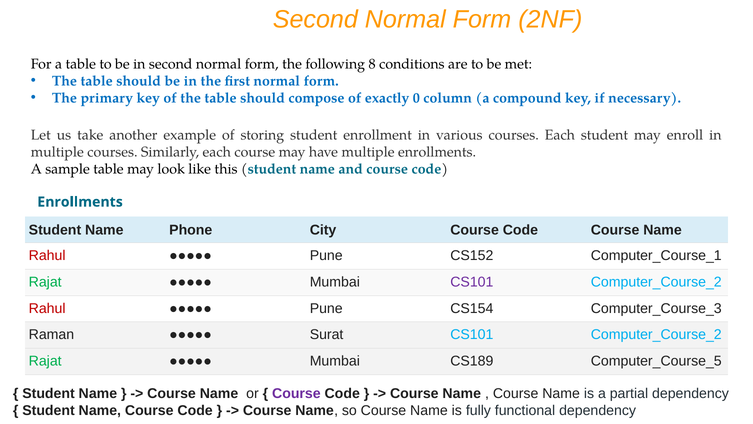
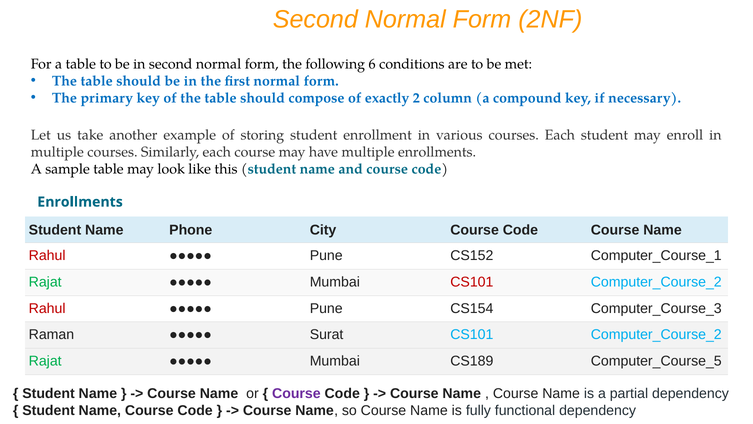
8: 8 -> 6
0: 0 -> 2
CS101 at (472, 282) colour: purple -> red
